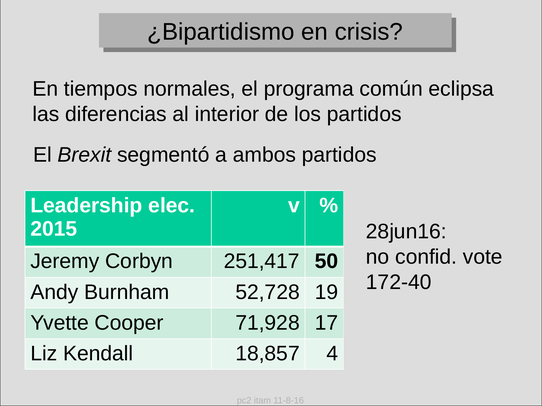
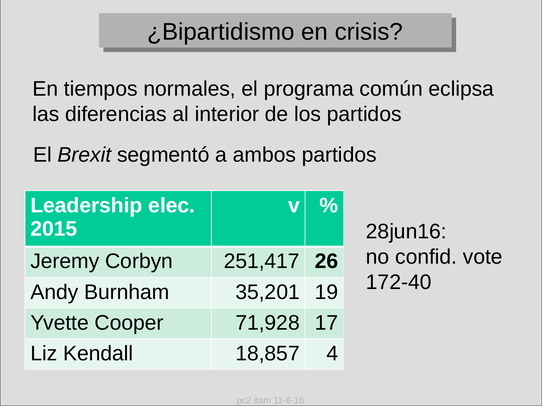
50: 50 -> 26
52,728: 52,728 -> 35,201
